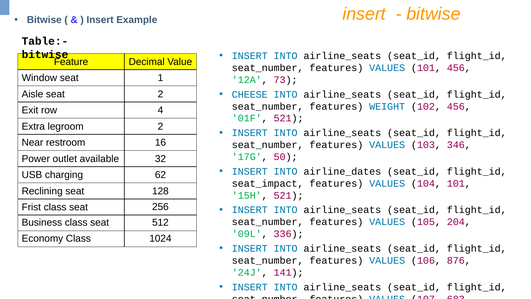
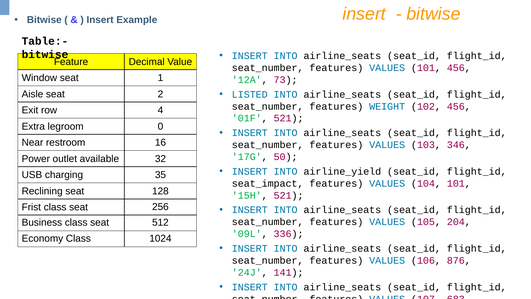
CHEESE: CHEESE -> LISTED
legroom 2: 2 -> 0
airline_dates: airline_dates -> airline_yield
62: 62 -> 35
